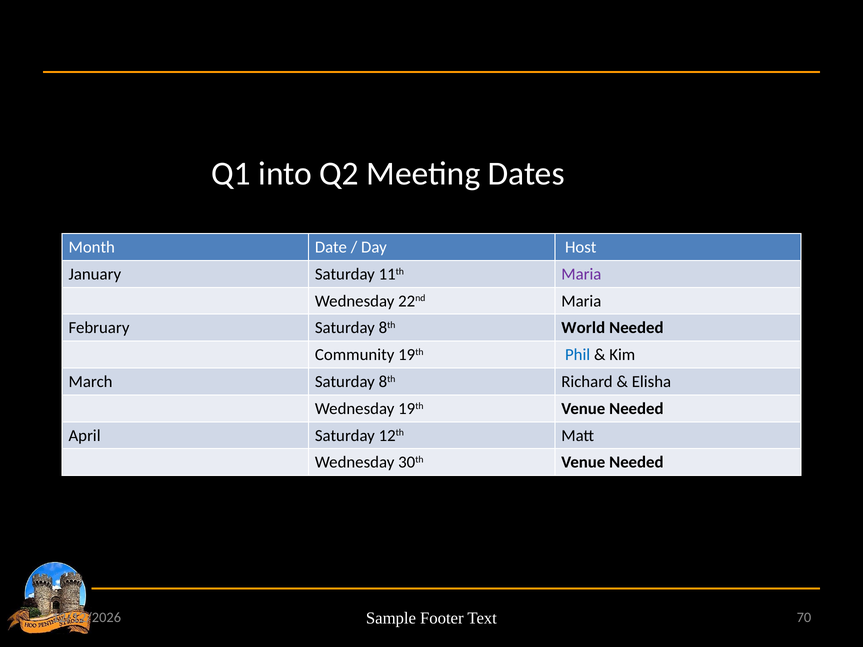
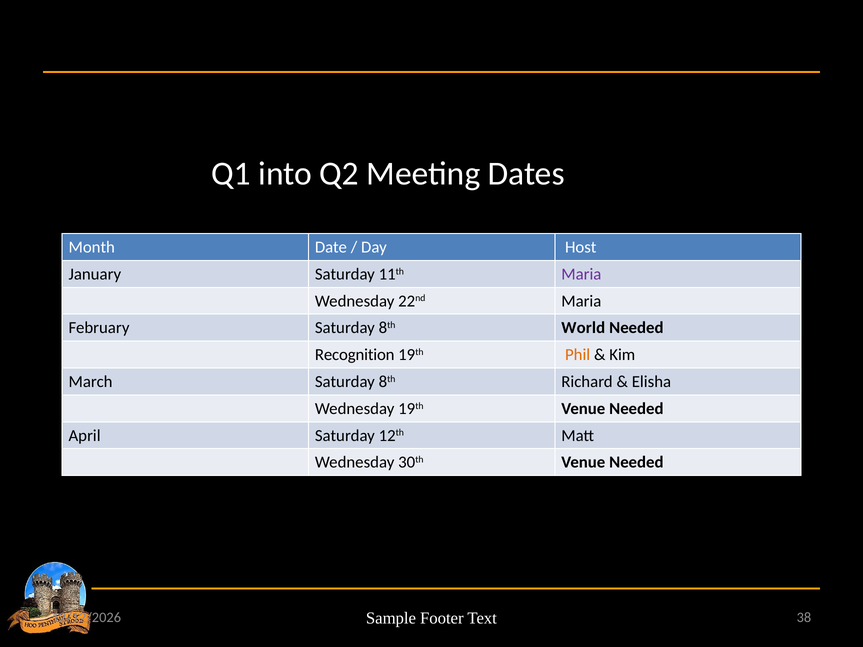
Community: Community -> Recognition
Phil colour: blue -> orange
70: 70 -> 38
